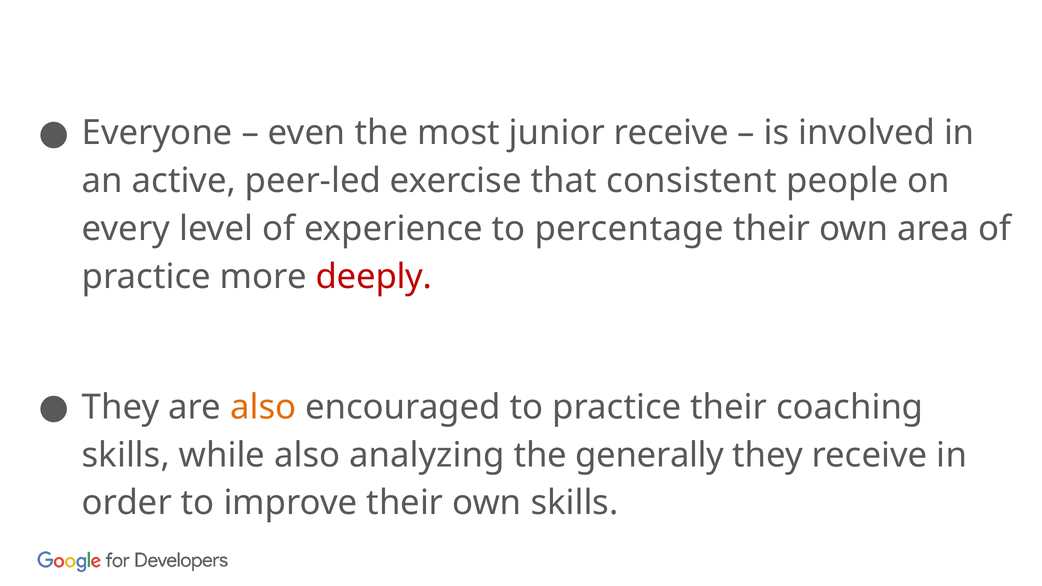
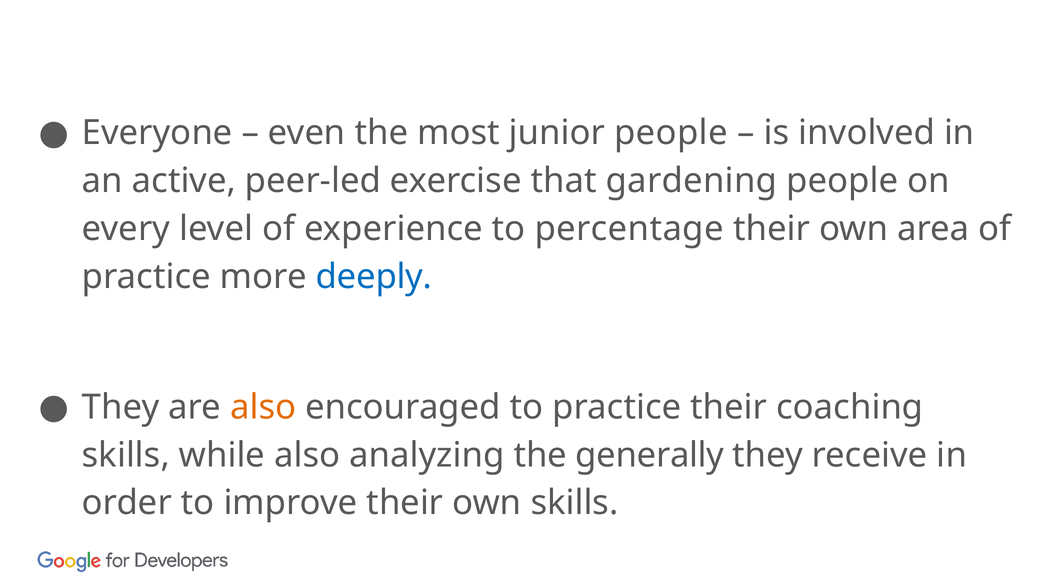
junior receive: receive -> people
consistent: consistent -> gardening
deeply colour: red -> blue
